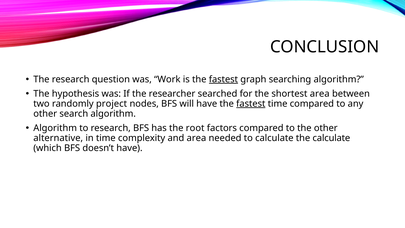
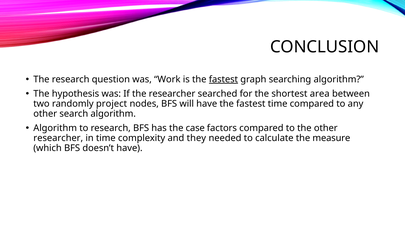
fastest at (251, 104) underline: present -> none
root: root -> case
alternative at (58, 138): alternative -> researcher
and area: area -> they
the calculate: calculate -> measure
